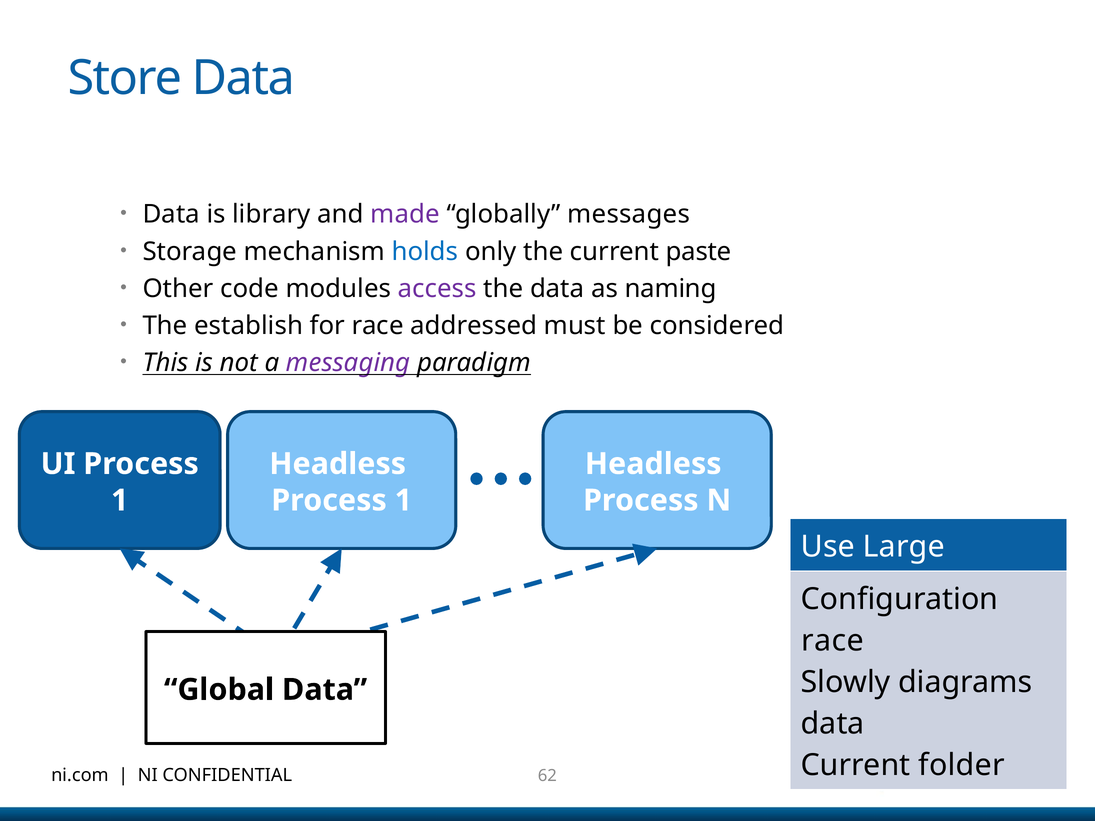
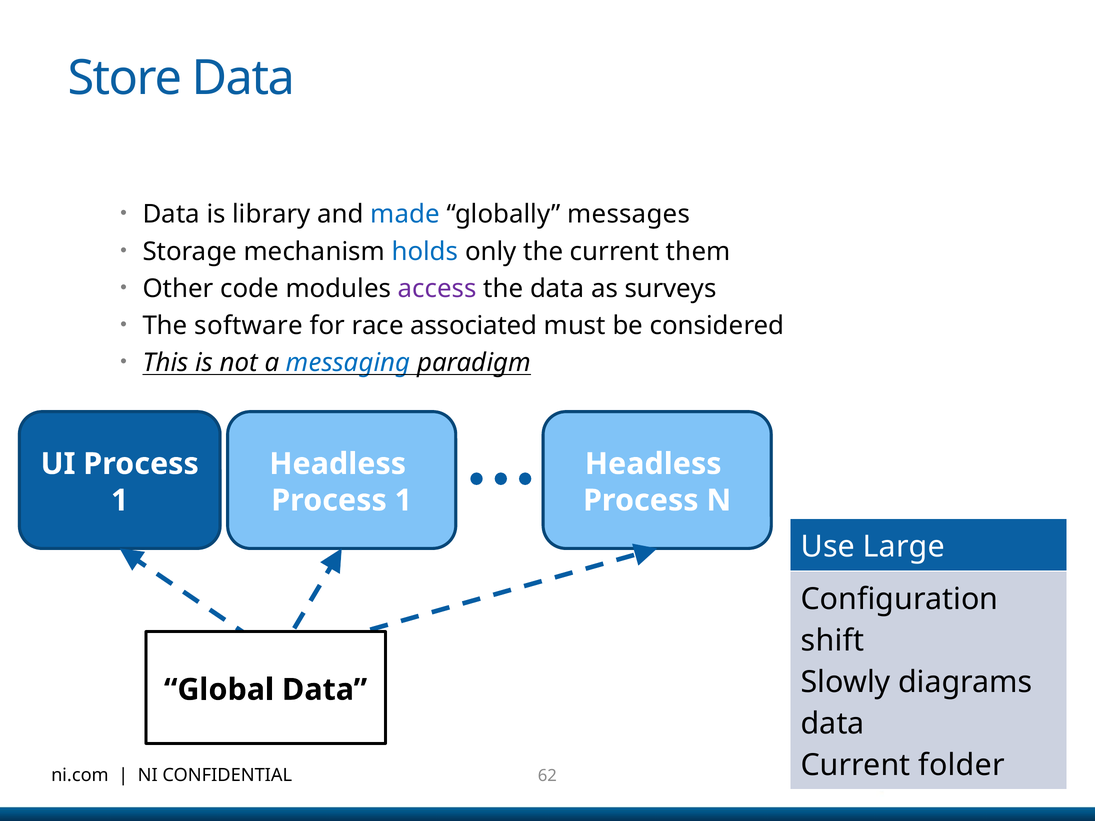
made colour: purple -> blue
paste: paste -> them
naming: naming -> surveys
establish: establish -> software
addressed: addressed -> associated
messaging colour: purple -> blue
race at (833, 641): race -> shift
